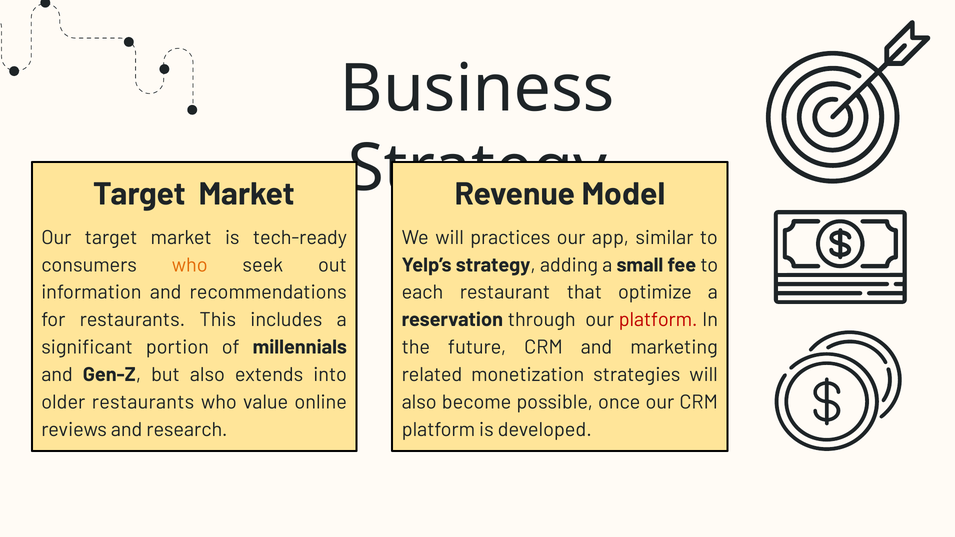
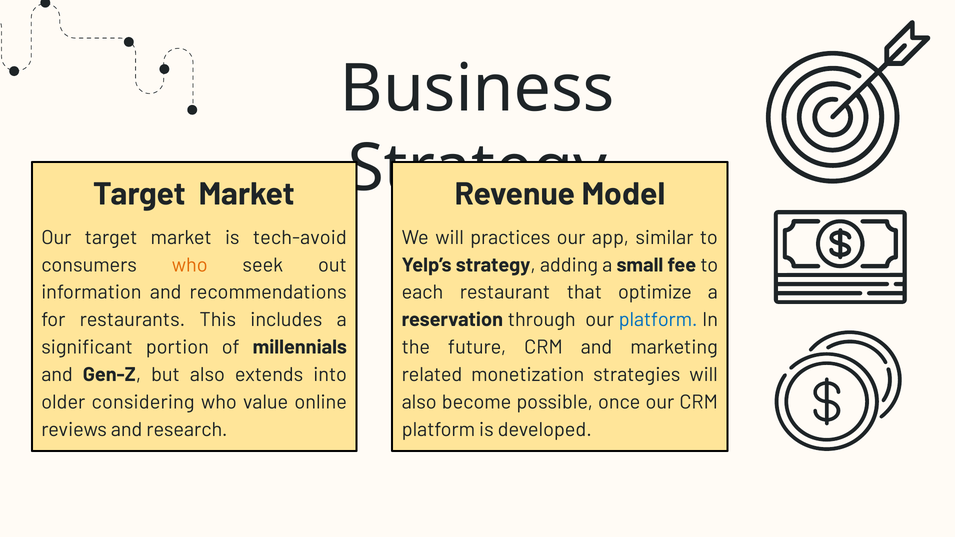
tech-ready: tech-ready -> tech-avoid
platform at (658, 320) colour: red -> blue
older restaurants: restaurants -> considering
